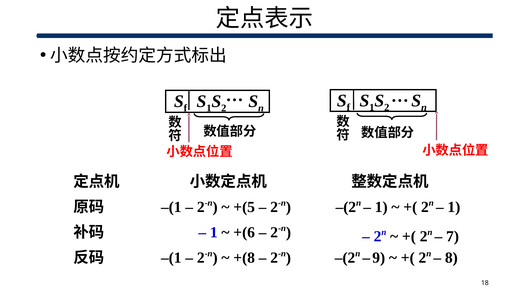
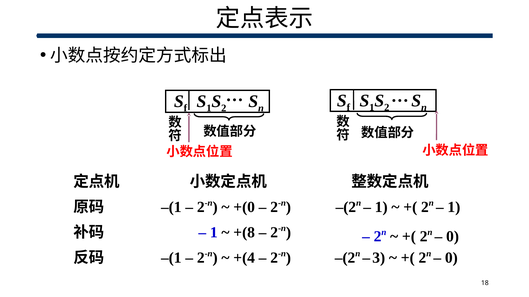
+(5: +(5 -> +(0
+(6: +(6 -> +(8
7 at (453, 237): 7 -> 0
+(8: +(8 -> +(4
9: 9 -> 3
8 at (451, 258): 8 -> 0
